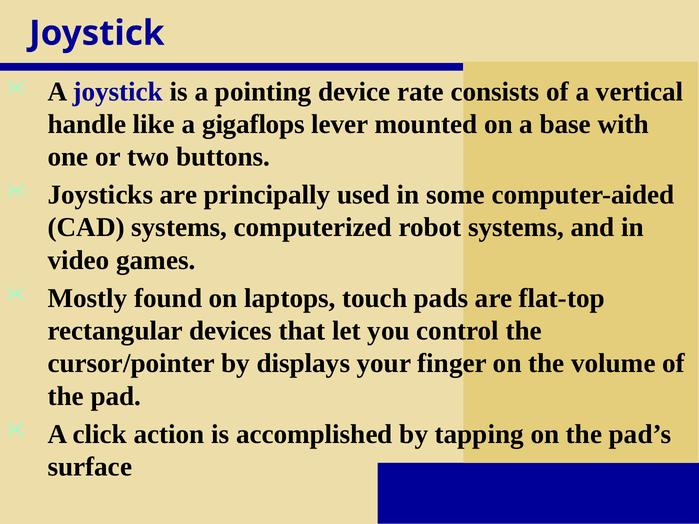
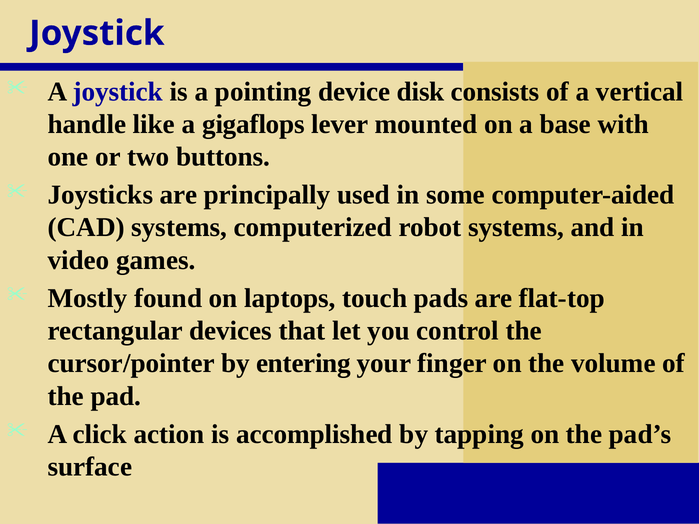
rate: rate -> disk
displays: displays -> entering
